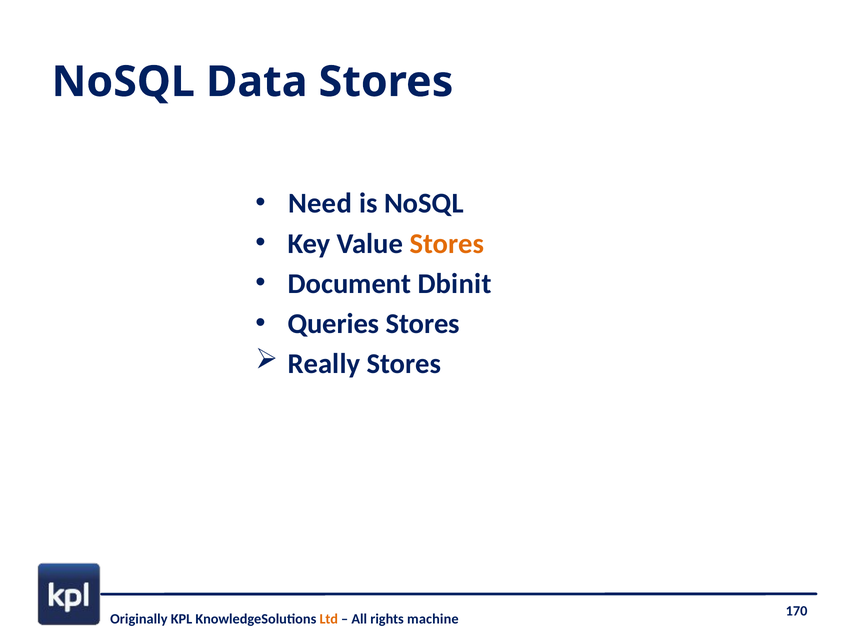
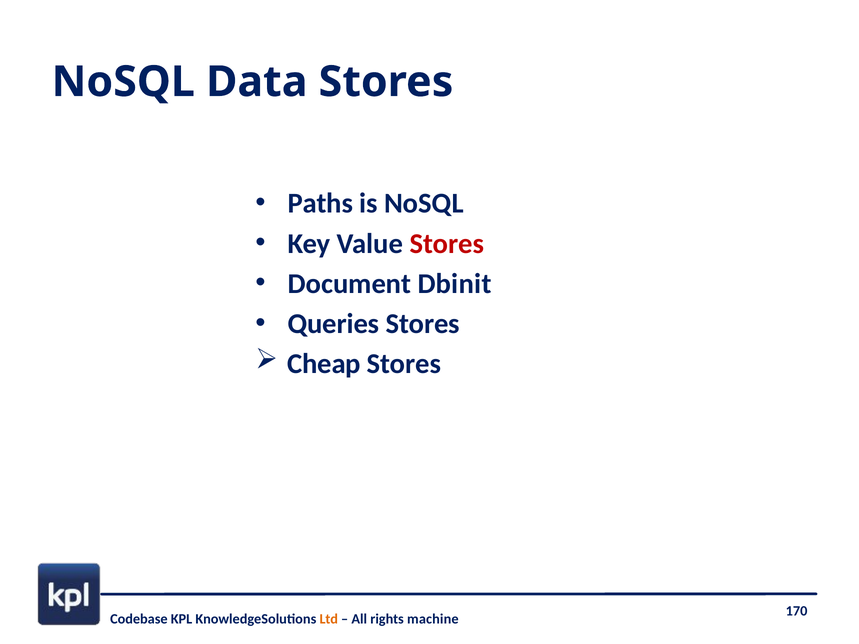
Need: Need -> Paths
Stores at (447, 244) colour: orange -> red
Really: Really -> Cheap
Originally: Originally -> Codebase
